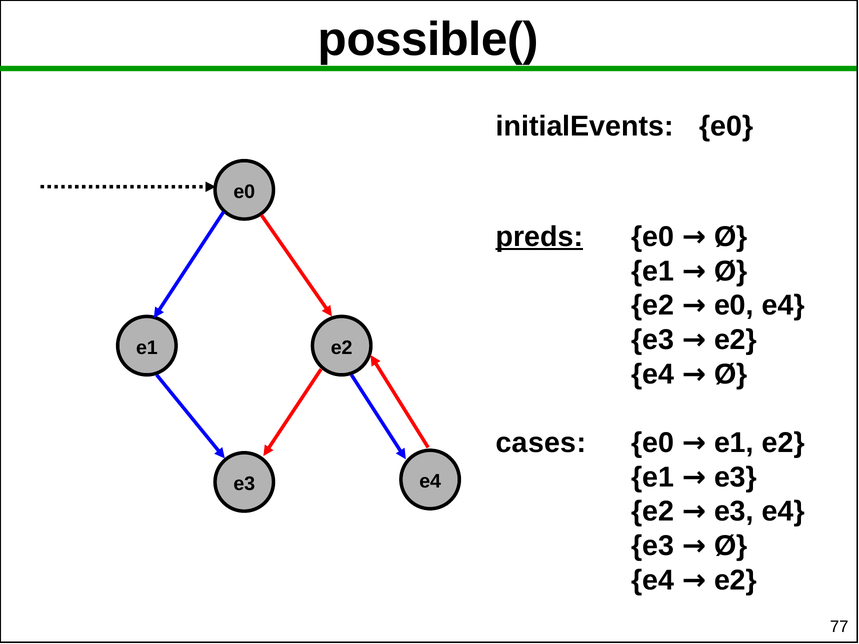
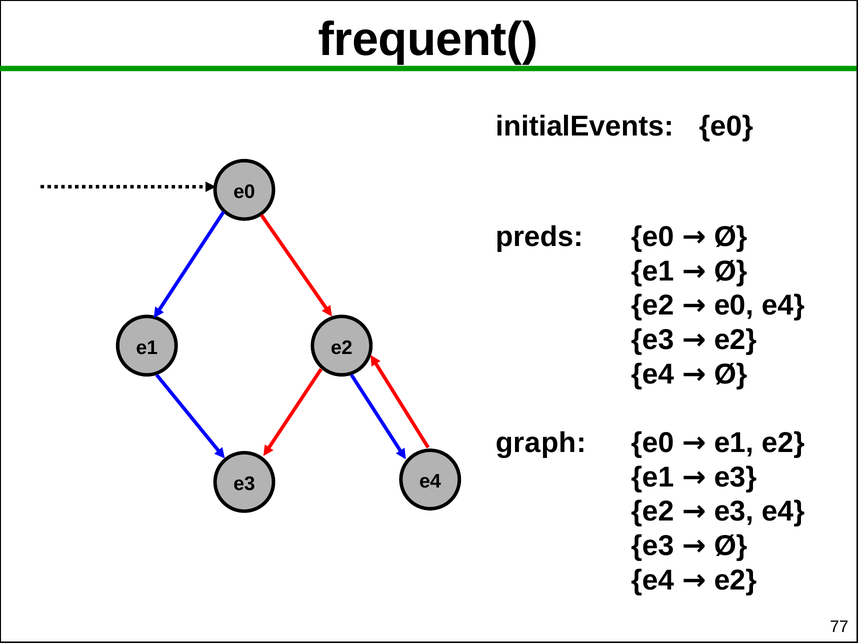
possible(: possible( -> frequent(
preds underline: present -> none
cases: cases -> graph
